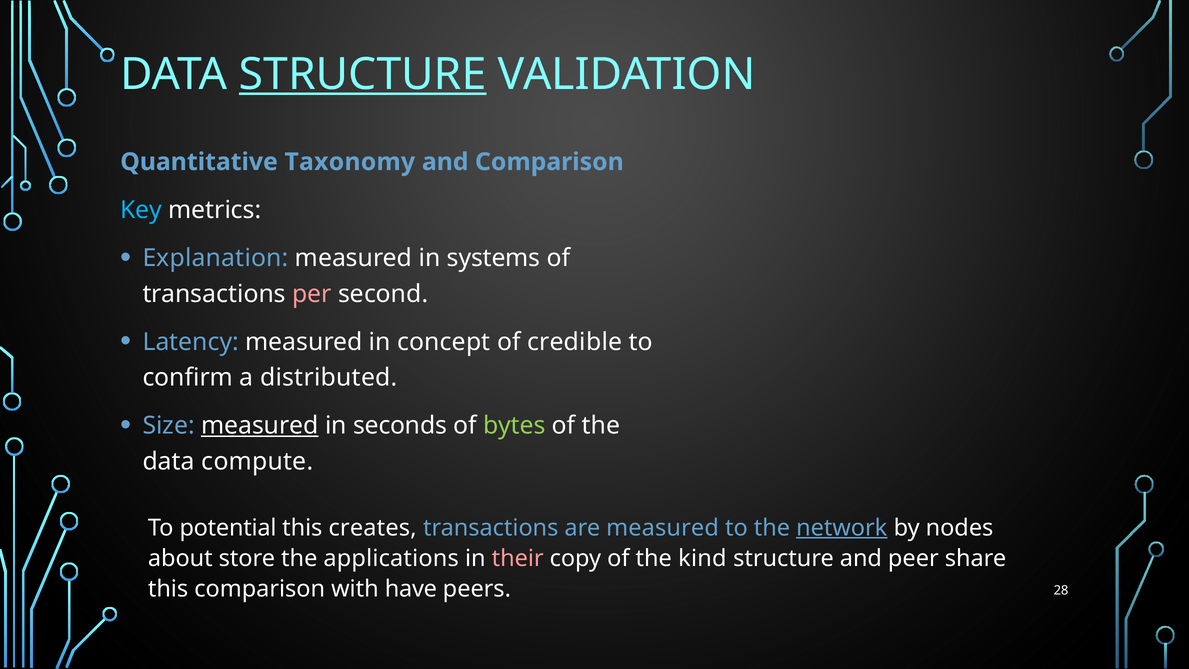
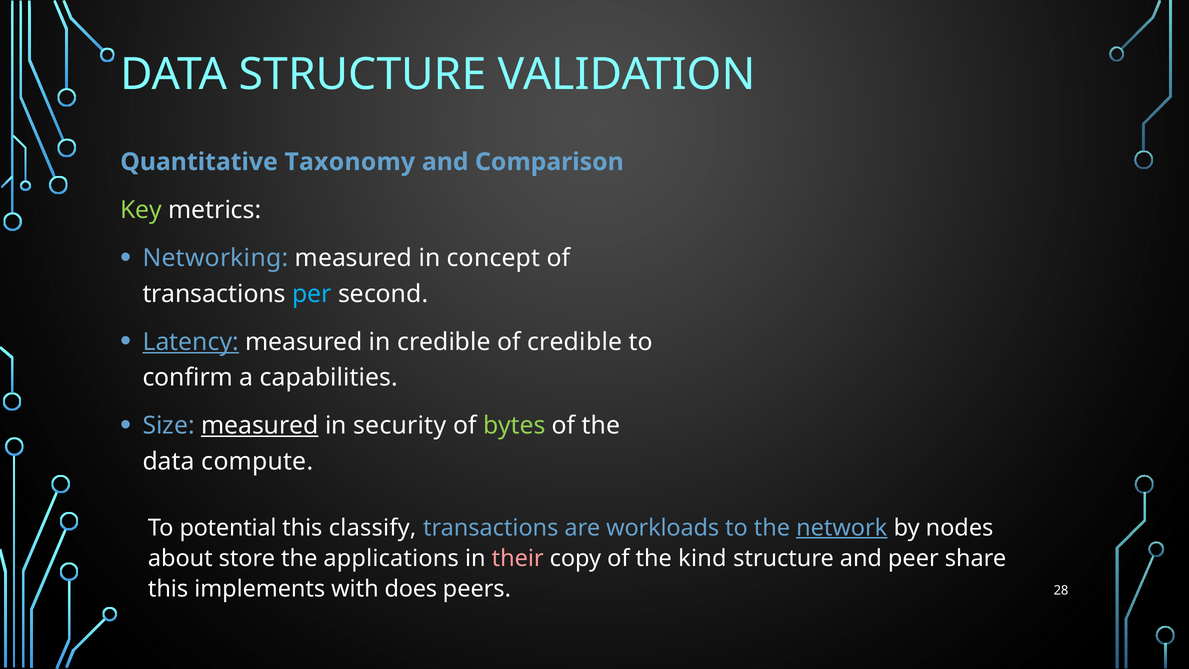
STRUCTURE at (363, 75) underline: present -> none
Key colour: light blue -> light green
Explanation: Explanation -> Networking
systems: systems -> concept
per colour: pink -> light blue
Latency underline: none -> present
in concept: concept -> credible
distributed: distributed -> capabilities
seconds: seconds -> security
creates: creates -> classify
are measured: measured -> workloads
this comparison: comparison -> implements
have: have -> does
